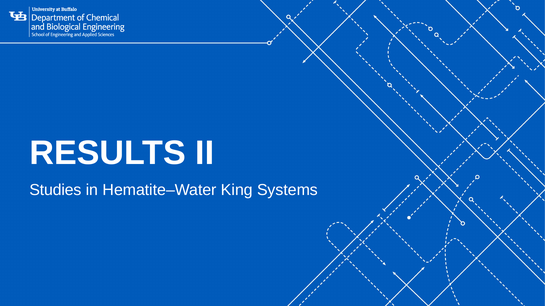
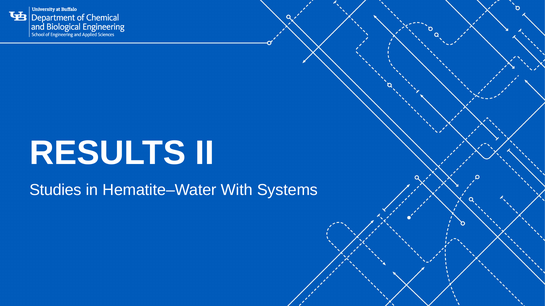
King: King -> With
